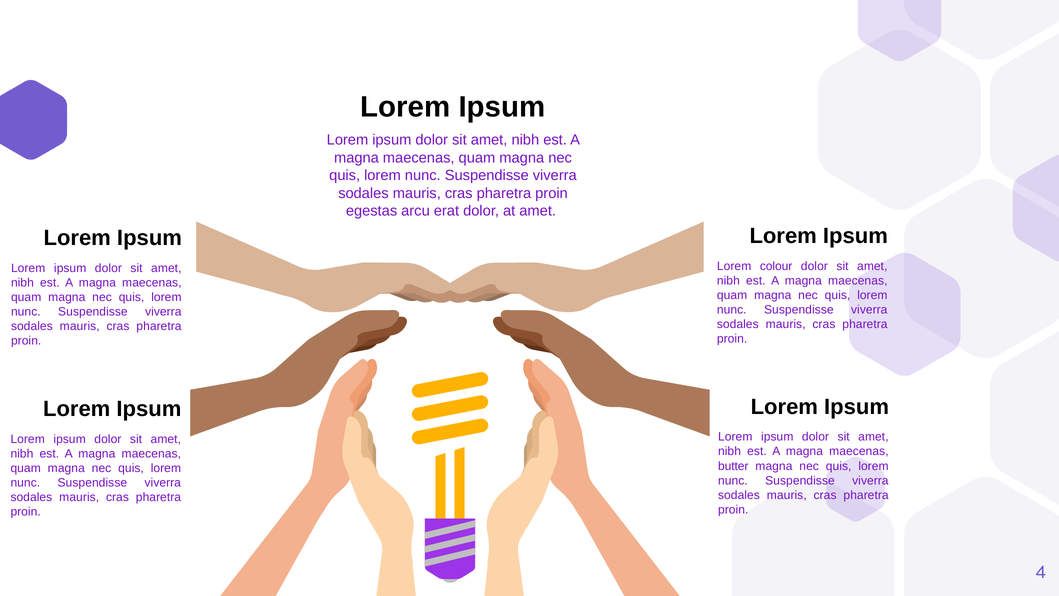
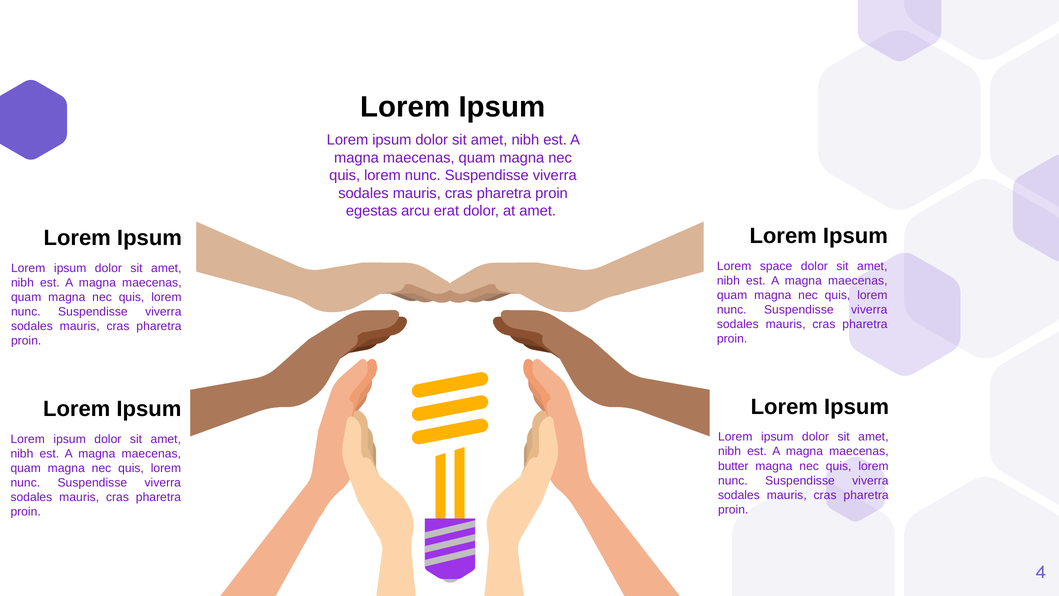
colour: colour -> space
